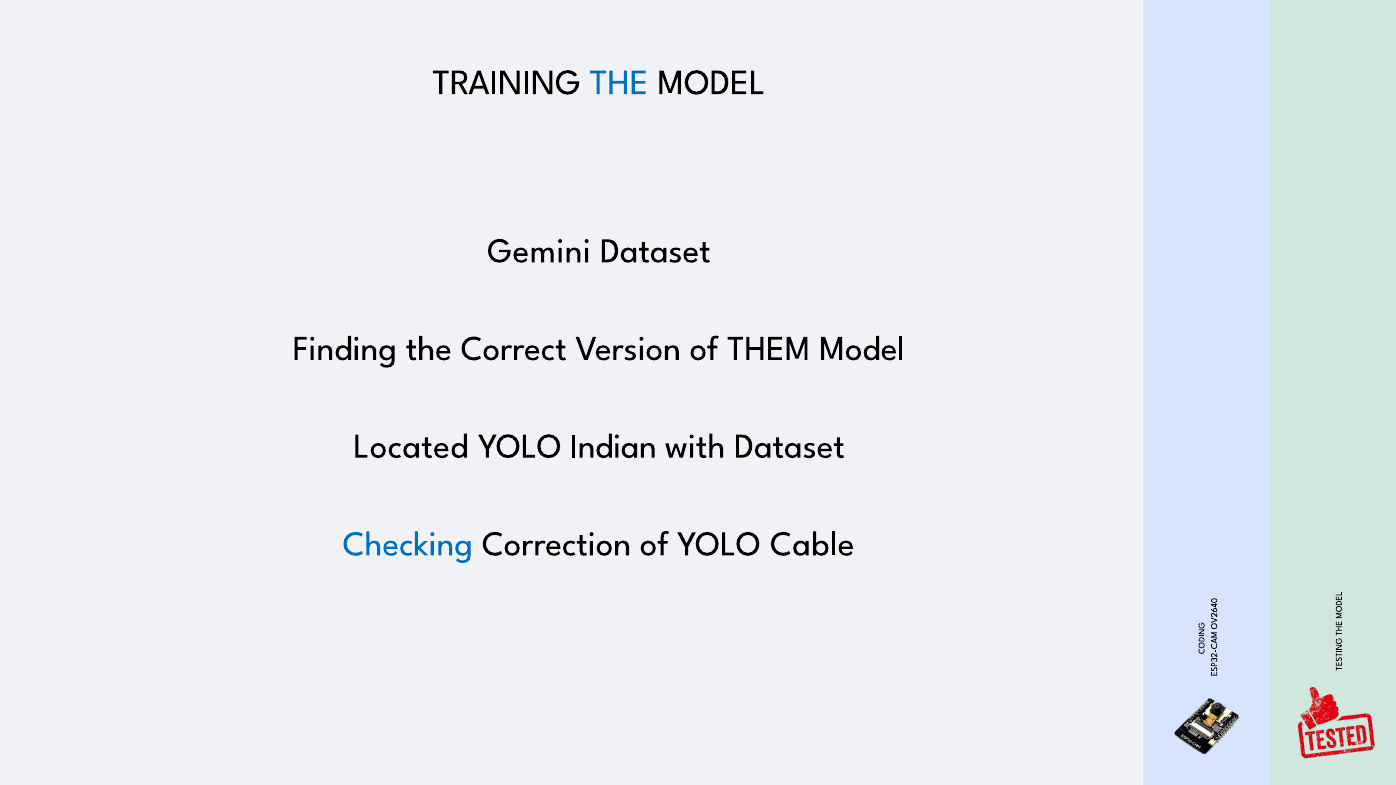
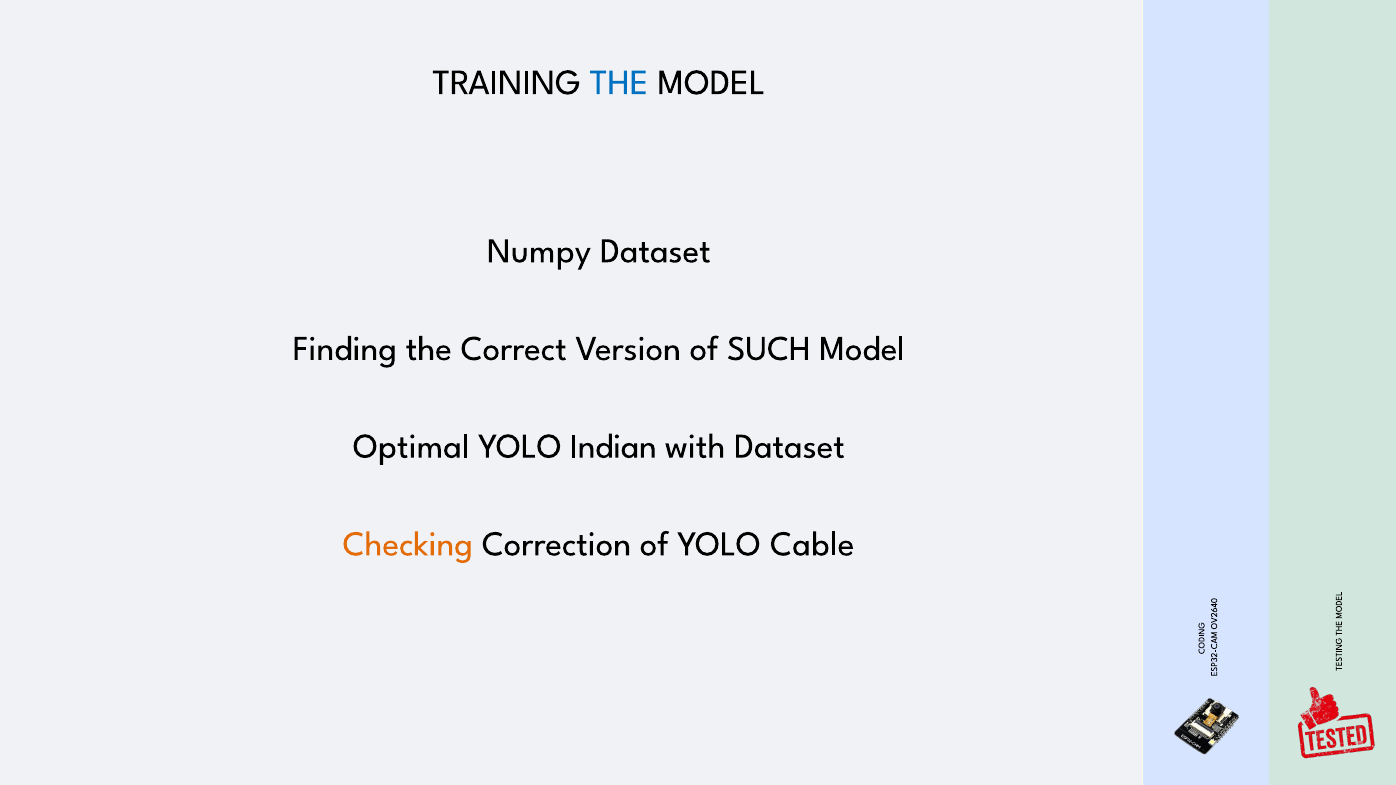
Gemini: Gemini -> Numpy
THEM: THEM -> SUCH
Located: Located -> Optimal
Checking colour: blue -> orange
